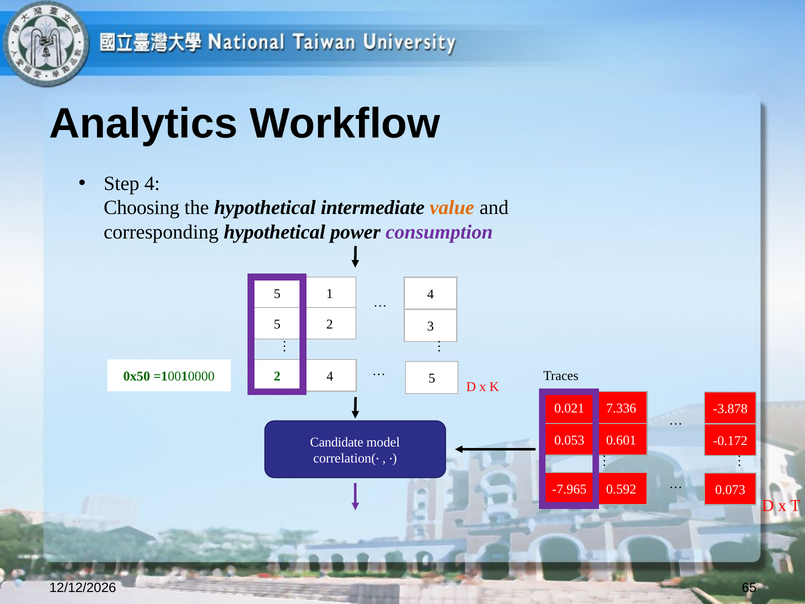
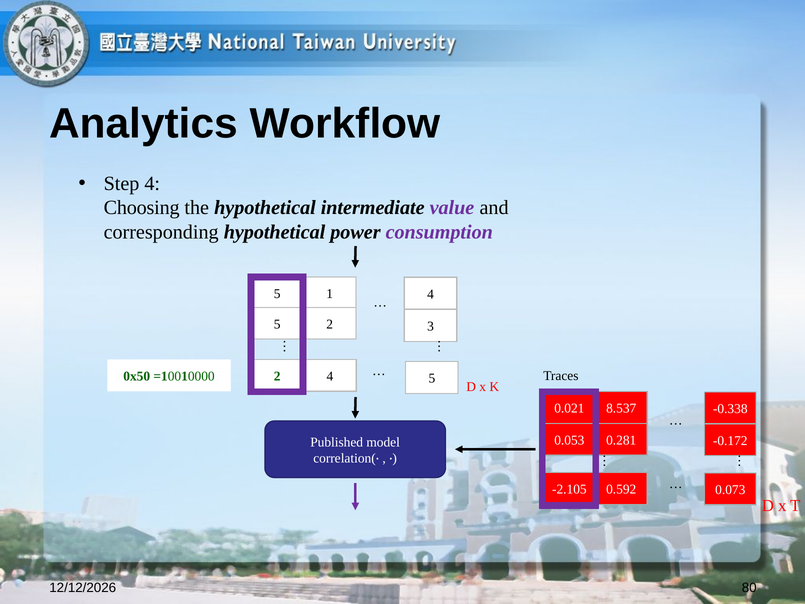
value colour: orange -> purple
7.336: 7.336 -> 8.537
-3.878: -3.878 -> -0.338
0.601: 0.601 -> 0.281
Candidate: Candidate -> Published
-7.965: -7.965 -> -2.105
65: 65 -> 80
